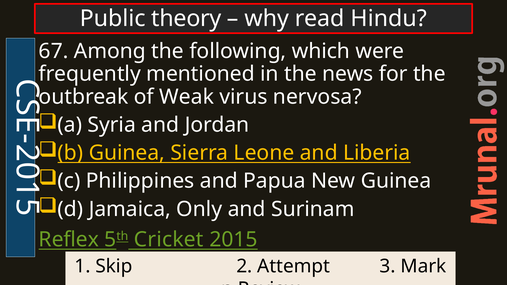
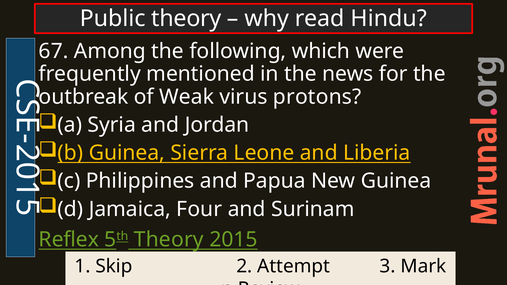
nervosa: nervosa -> protons
Only: Only -> Four
5th Cricket: Cricket -> Theory
